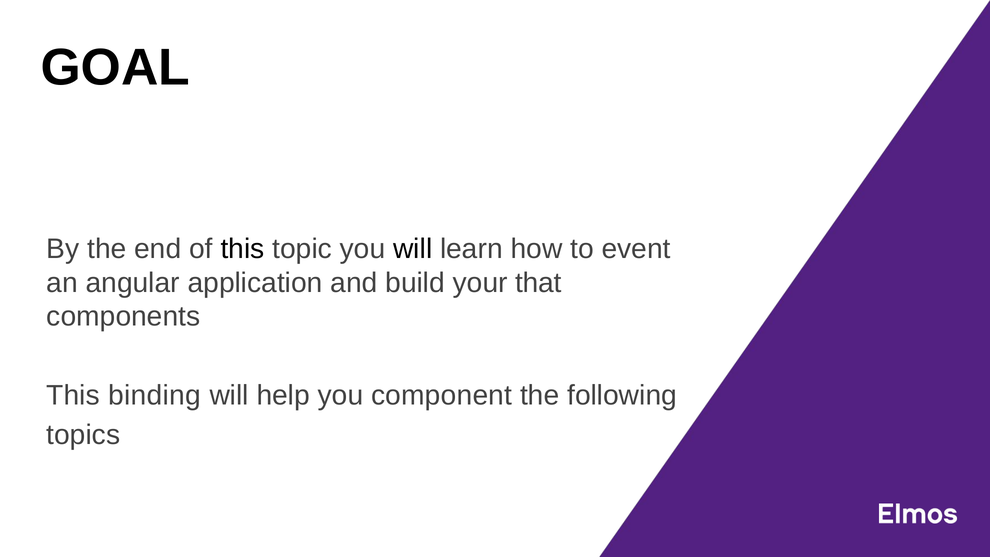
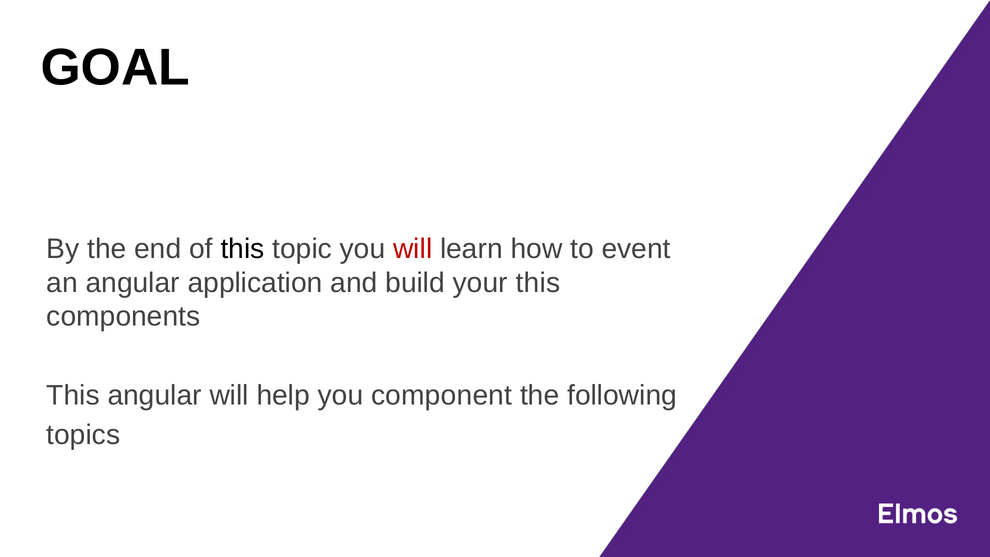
will at (413, 249) colour: black -> red
your that: that -> this
This binding: binding -> angular
